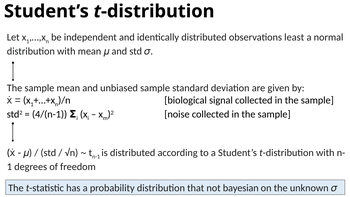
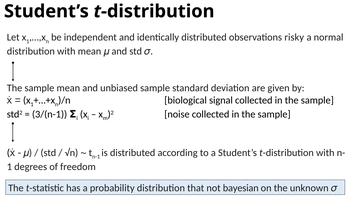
least: least -> risky
4/(n-1: 4/(n-1 -> 3/(n-1
